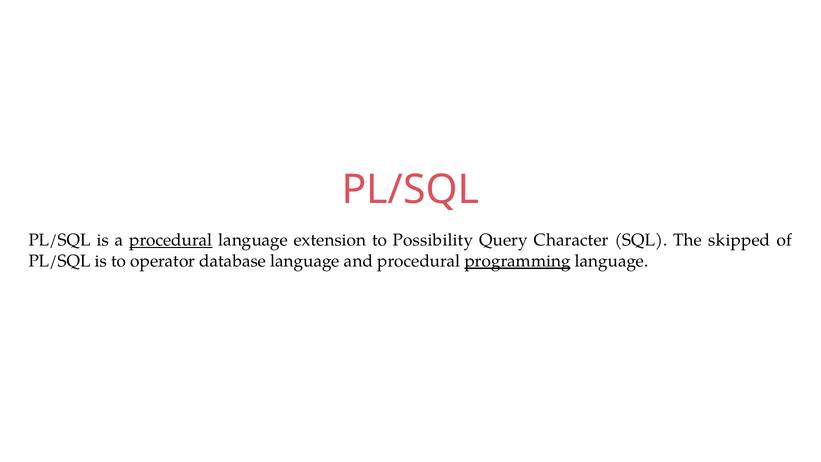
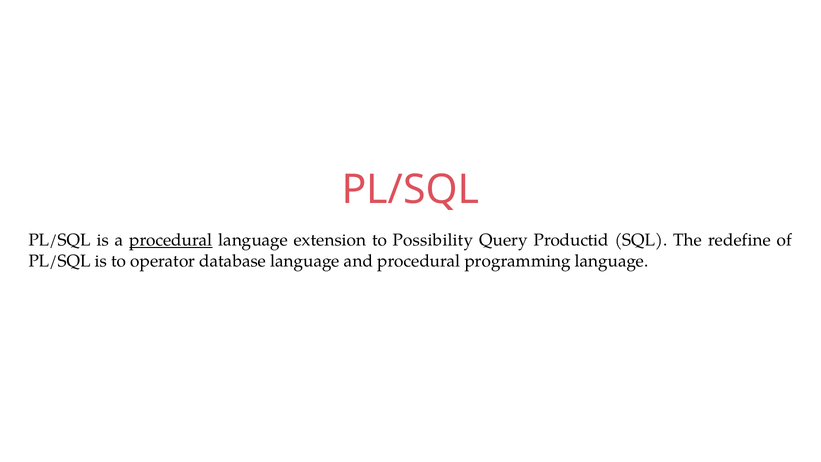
Character: Character -> Productid
skipped: skipped -> redefine
programming underline: present -> none
